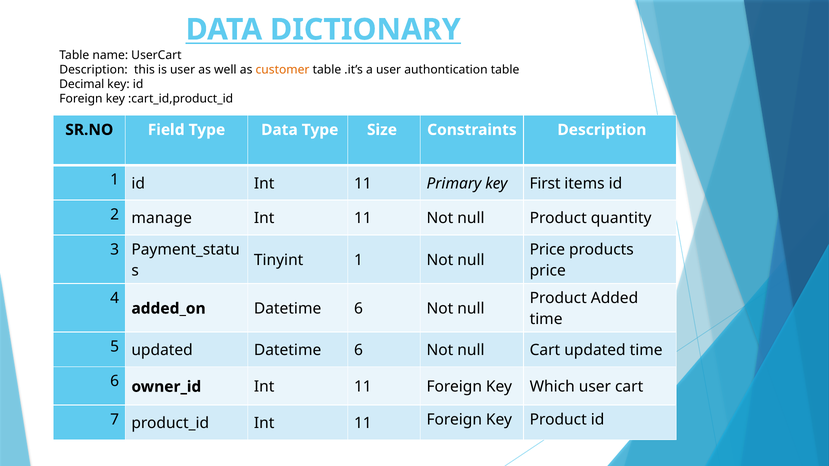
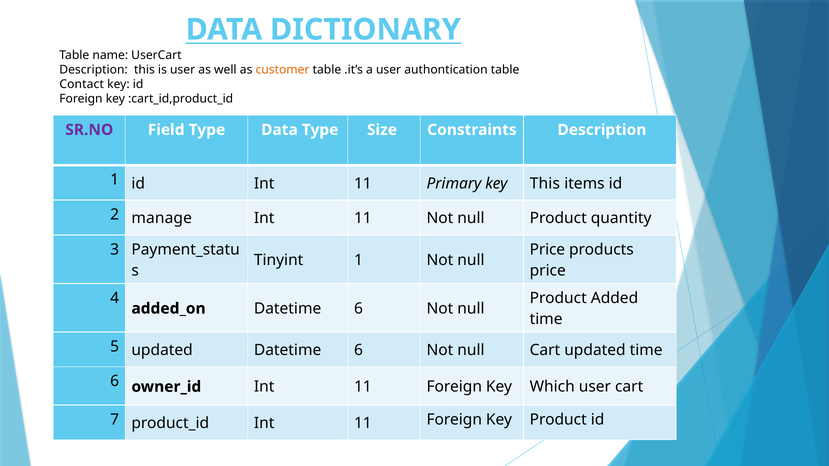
Decimal: Decimal -> Contact
SR.NO colour: black -> purple
key First: First -> This
